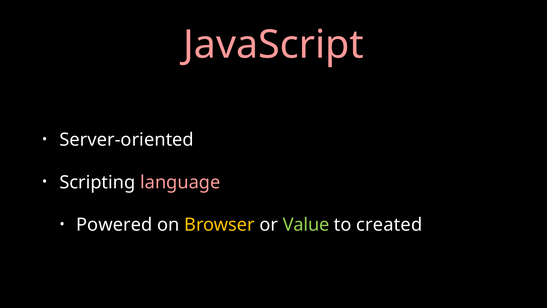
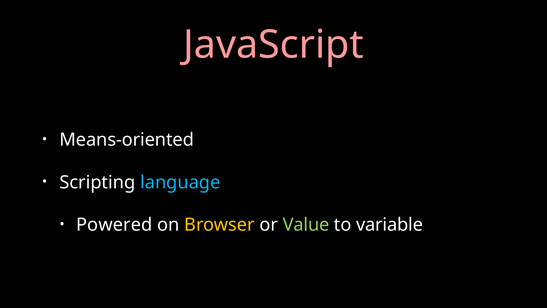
Server-oriented: Server-oriented -> Means-oriented
language colour: pink -> light blue
created: created -> variable
